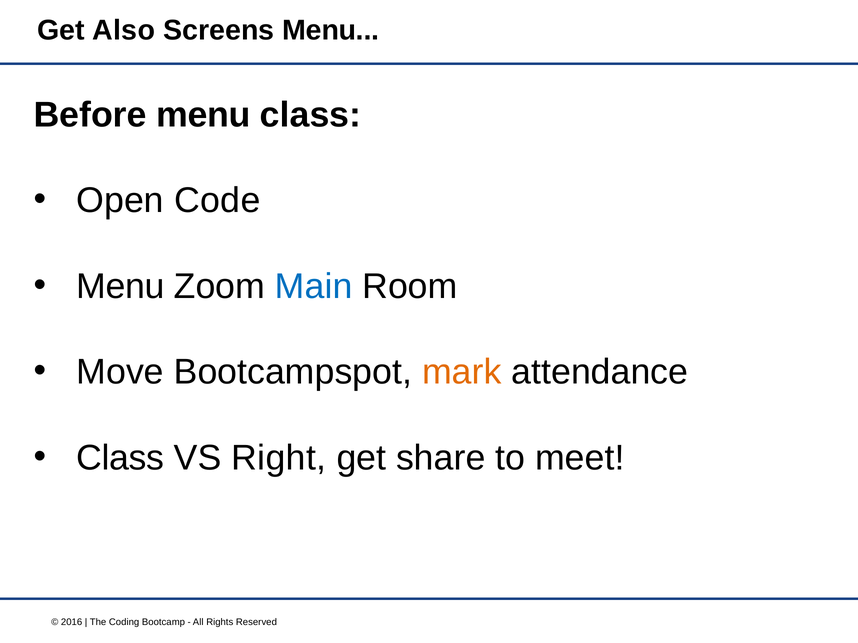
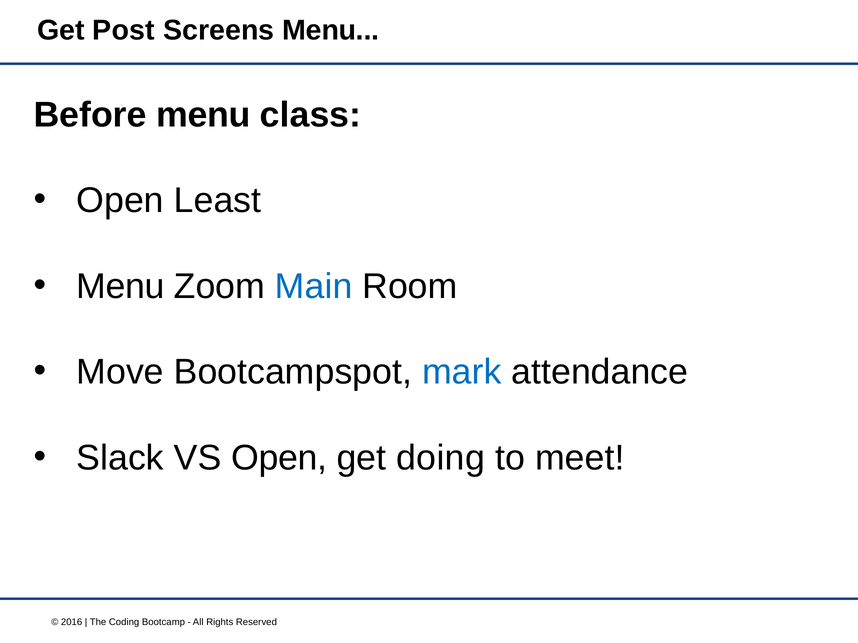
Also: Also -> Post
Code: Code -> Least
mark colour: orange -> blue
Class at (120, 458): Class -> Slack
VS Right: Right -> Open
share: share -> doing
